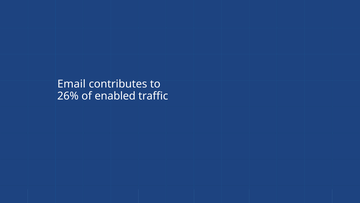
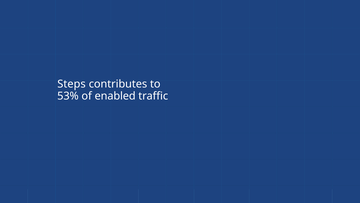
Email: Email -> Steps
26%: 26% -> 53%
